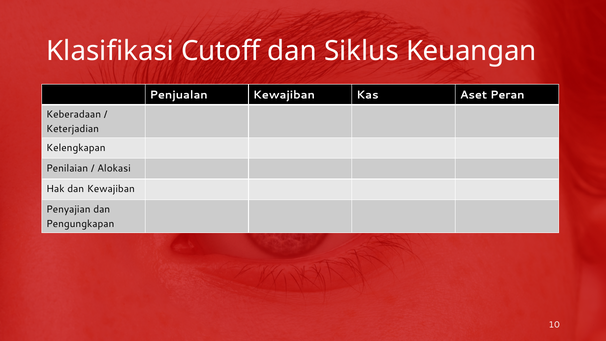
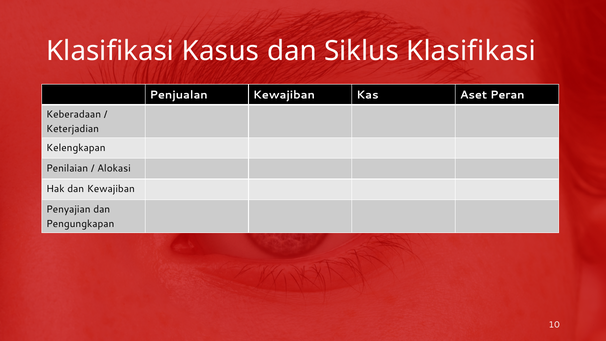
Cutoff: Cutoff -> Kasus
Siklus Keuangan: Keuangan -> Klasifikasi
